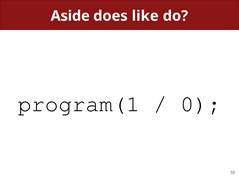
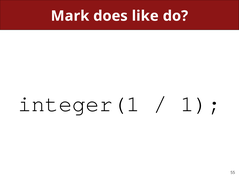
Aside: Aside -> Mark
program(1: program(1 -> integer(1
0: 0 -> 1
